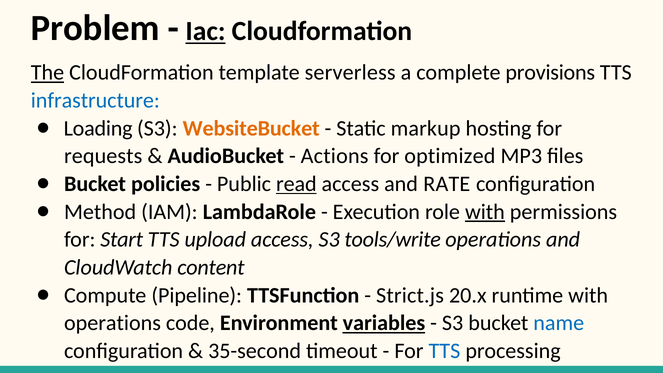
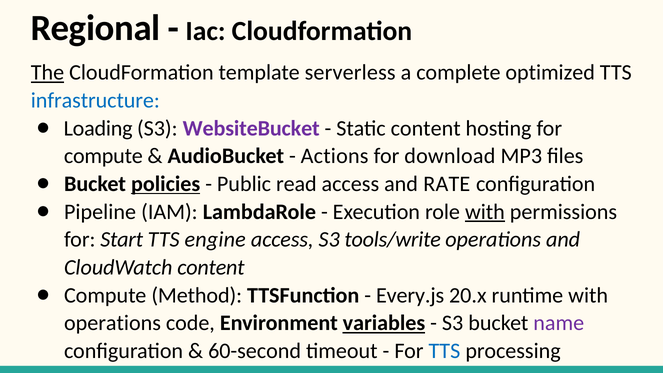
Problem: Problem -> Regional
Iac underline: present -> none
provisions: provisions -> optimized
WebsiteBucket colour: orange -> purple
Static markup: markup -> content
requests at (103, 156): requests -> compute
optimized: optimized -> download
policies underline: none -> present
read underline: present -> none
Method: Method -> Pipeline
upload: upload -> engine
Pipeline: Pipeline -> Method
Strict.js: Strict.js -> Every.js
name colour: blue -> purple
35-second: 35-second -> 60-second
